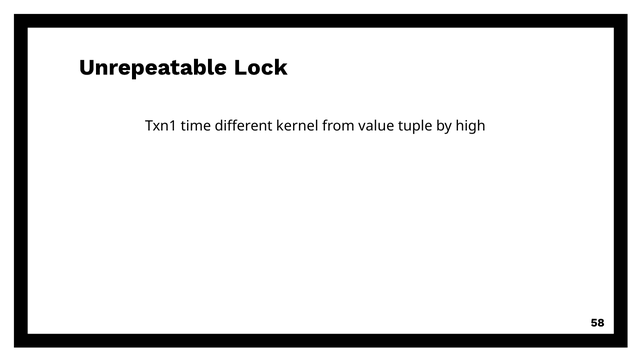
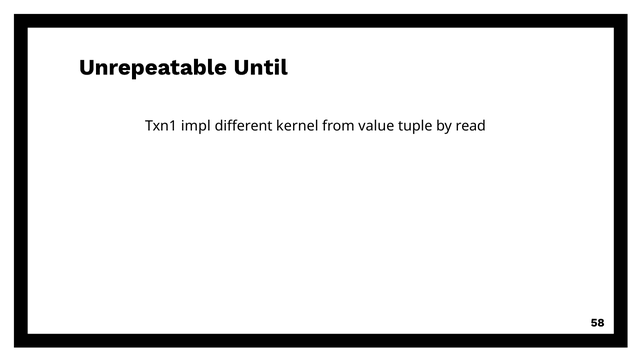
Lock: Lock -> Until
time: time -> impl
high: high -> read
